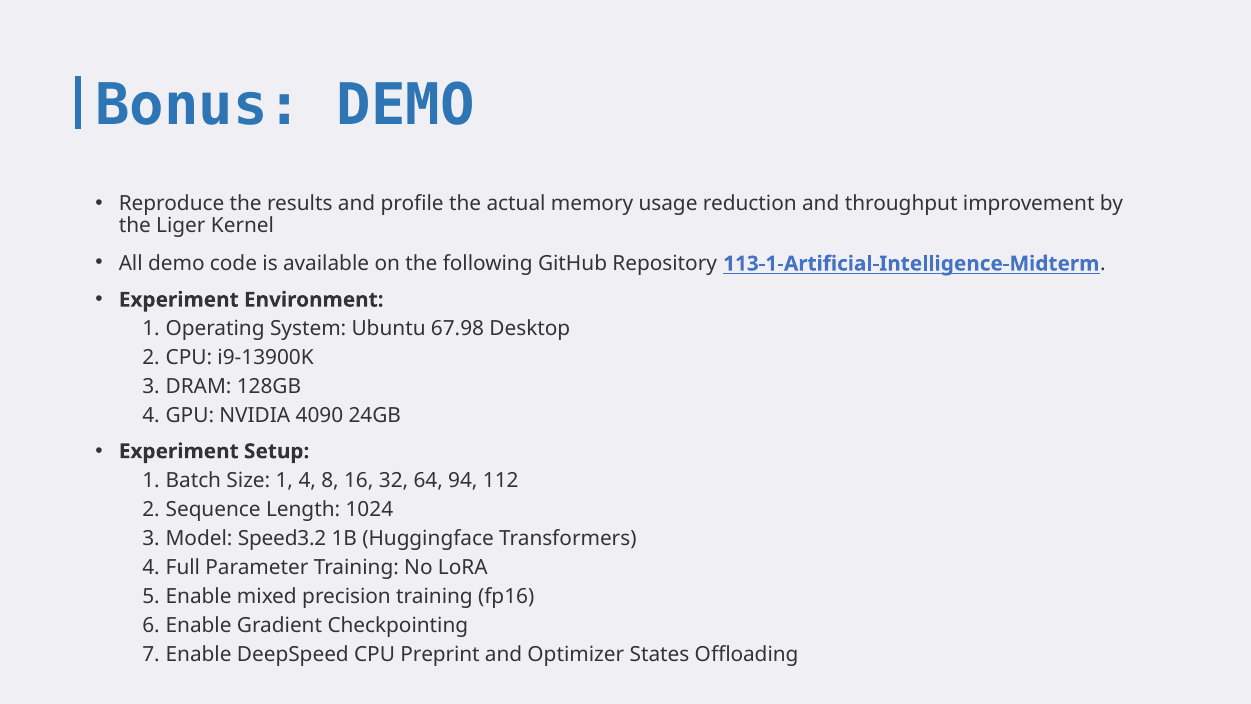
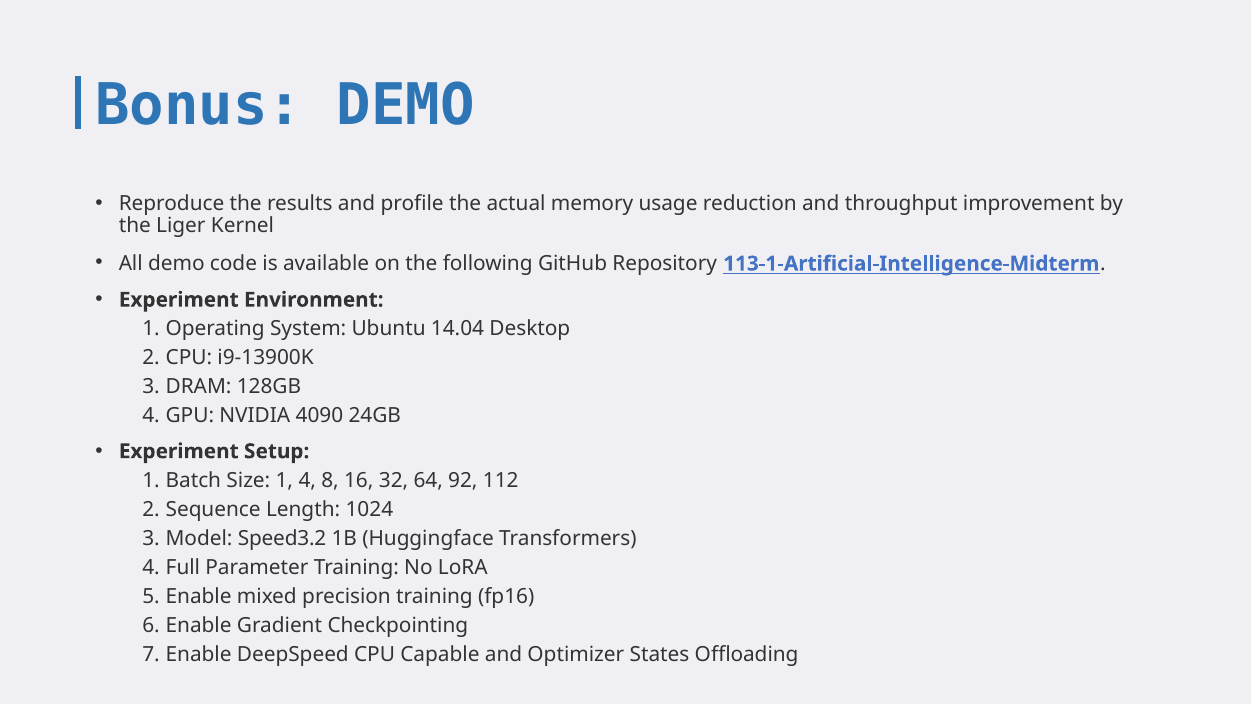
67.98: 67.98 -> 14.04
94: 94 -> 92
Preprint: Preprint -> Capable
